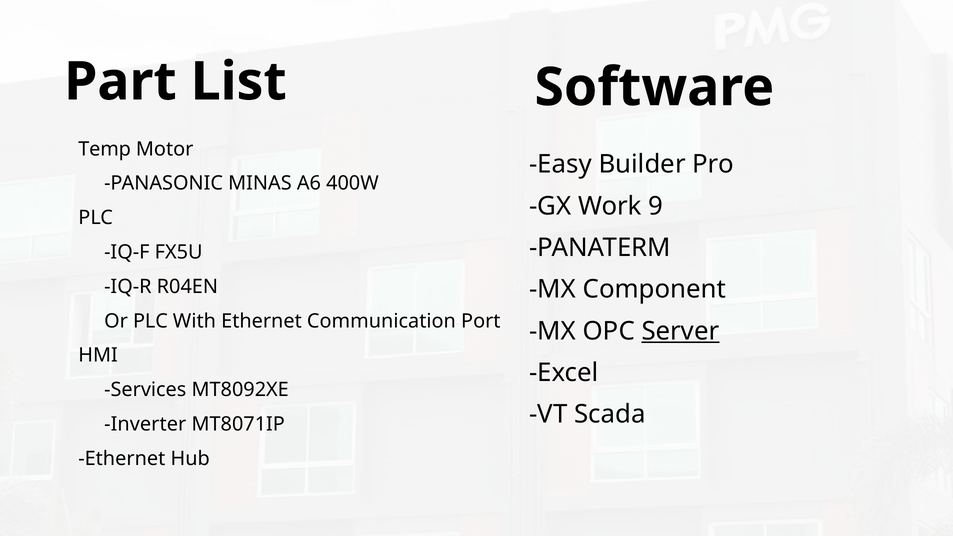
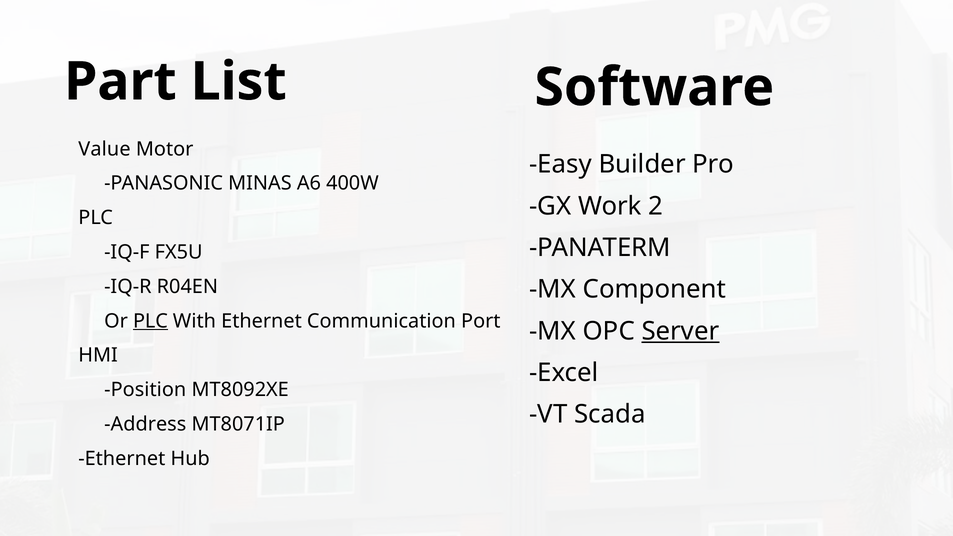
Temp: Temp -> Value
9: 9 -> 2
PLC at (150, 321) underline: none -> present
Services: Services -> Position
Inverter: Inverter -> Address
